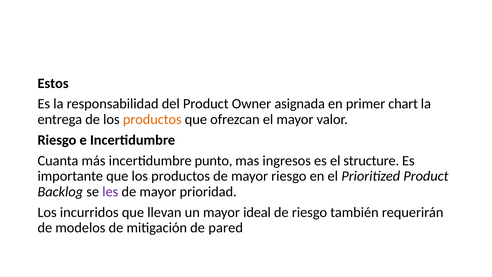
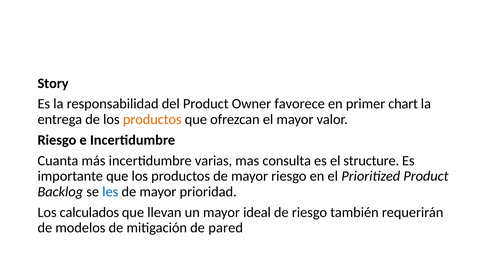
Estos: Estos -> Story
asignada: asignada -> favorece
punto: punto -> varias
ingresos: ingresos -> consulta
les colour: purple -> blue
incurridos: incurridos -> calculados
